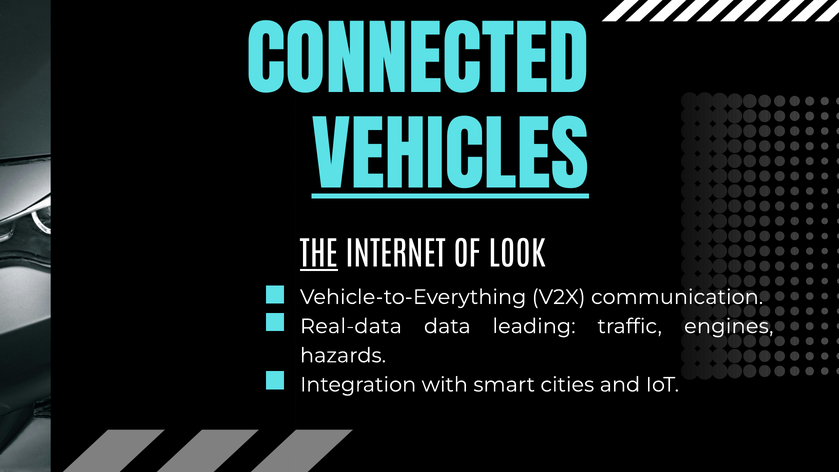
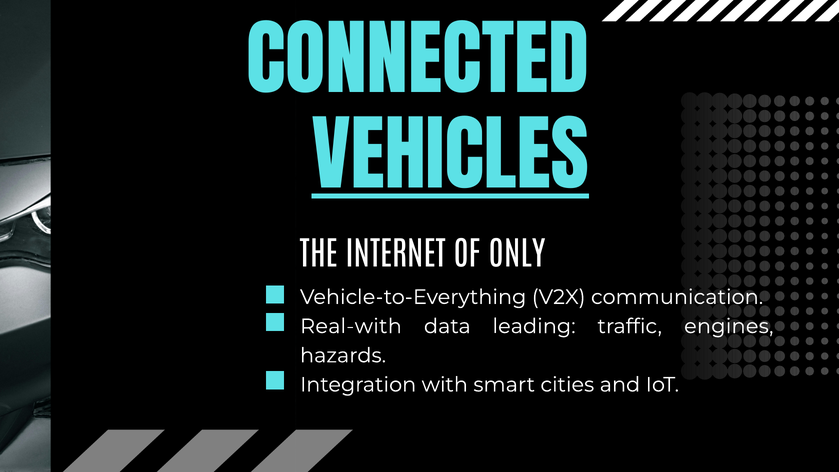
THE underline: present -> none
LOOK: LOOK -> ONLY
Real-data: Real-data -> Real-with
